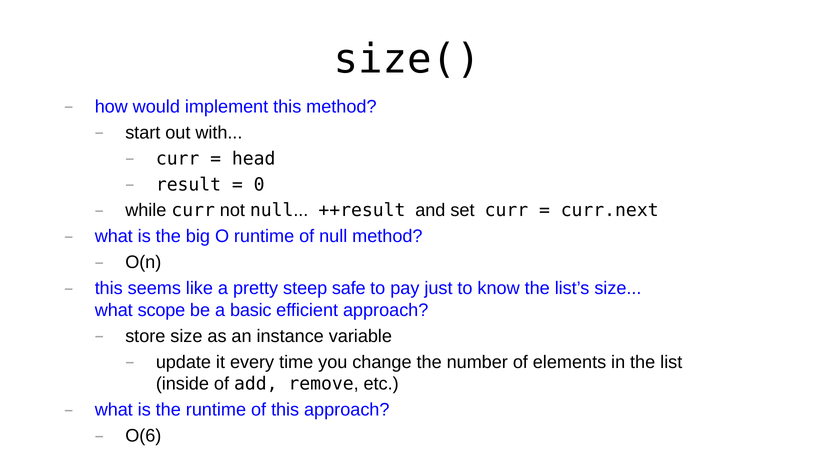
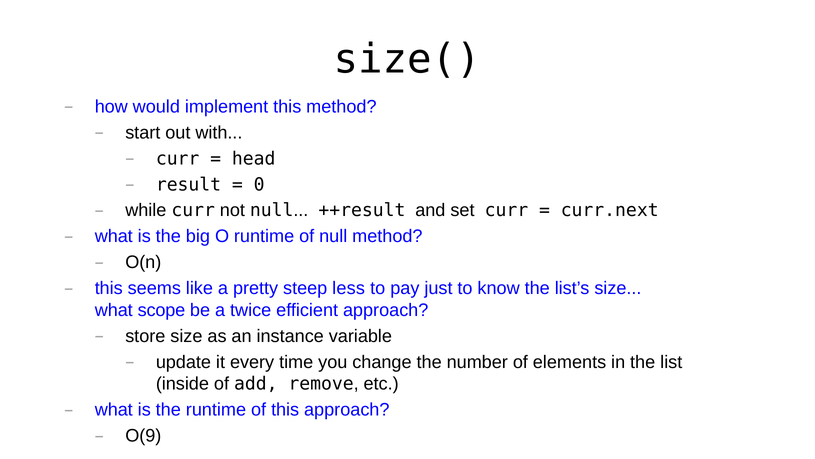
safe: safe -> less
basic: basic -> twice
O(6: O(6 -> O(9
